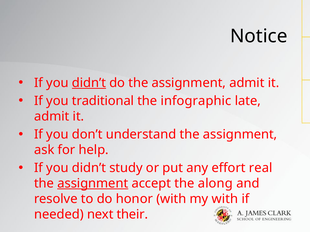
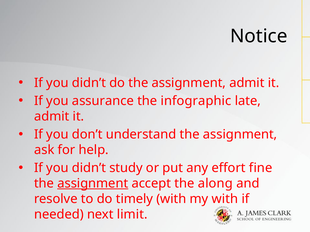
didn’t at (89, 83) underline: present -> none
traditional: traditional -> assurance
real: real -> fine
honor: honor -> timely
their: their -> limit
